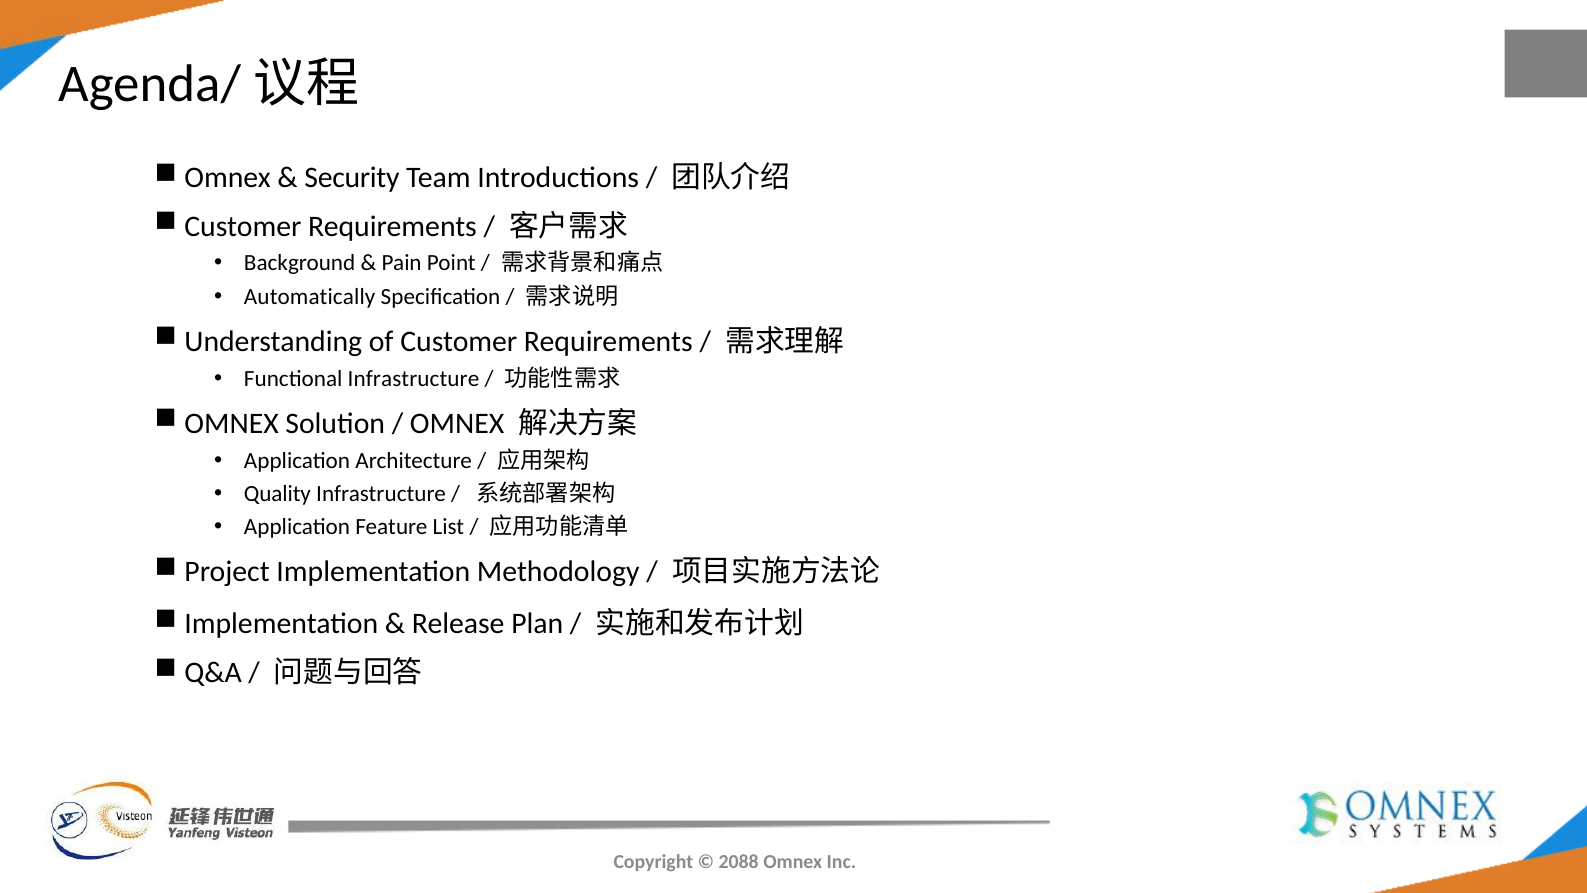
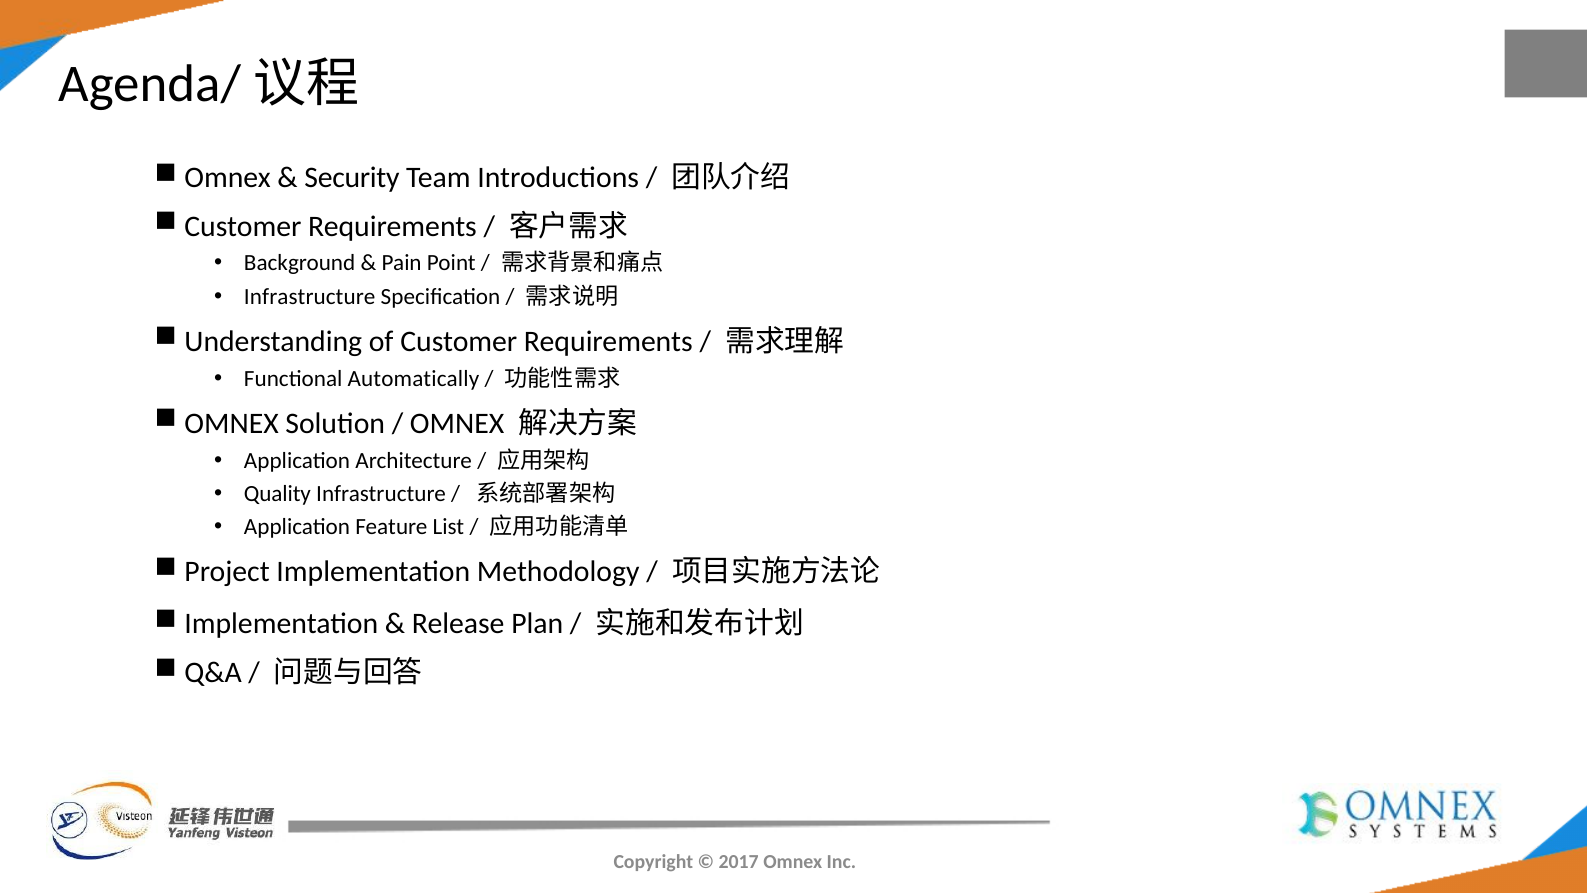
Automatically at (310, 296): Automatically -> Infrastructure
Functional Infrastructure: Infrastructure -> Automatically
2088: 2088 -> 2017
